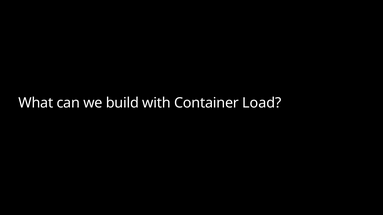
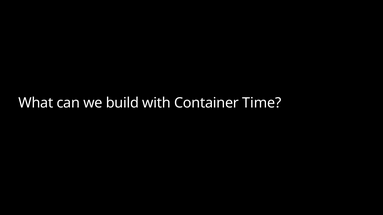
Load: Load -> Time
